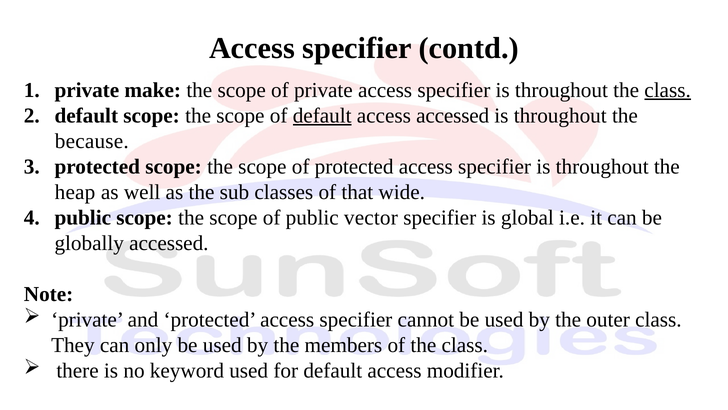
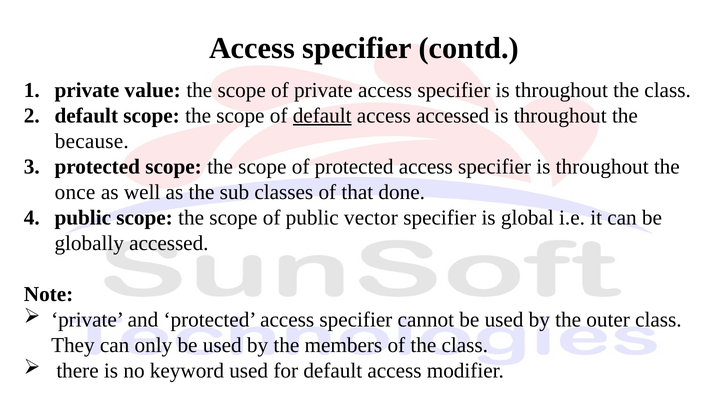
make: make -> value
class at (668, 90) underline: present -> none
heap: heap -> once
wide: wide -> done
